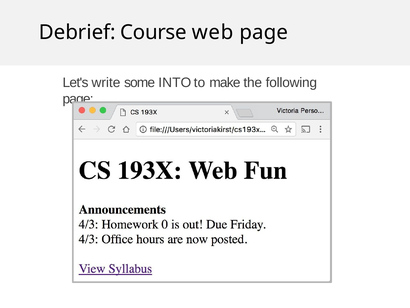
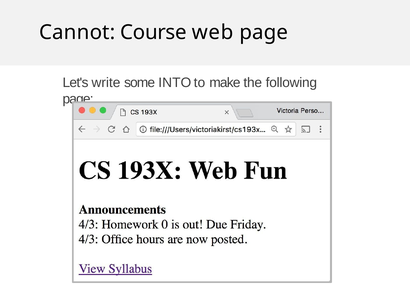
Debrief: Debrief -> Cannot
